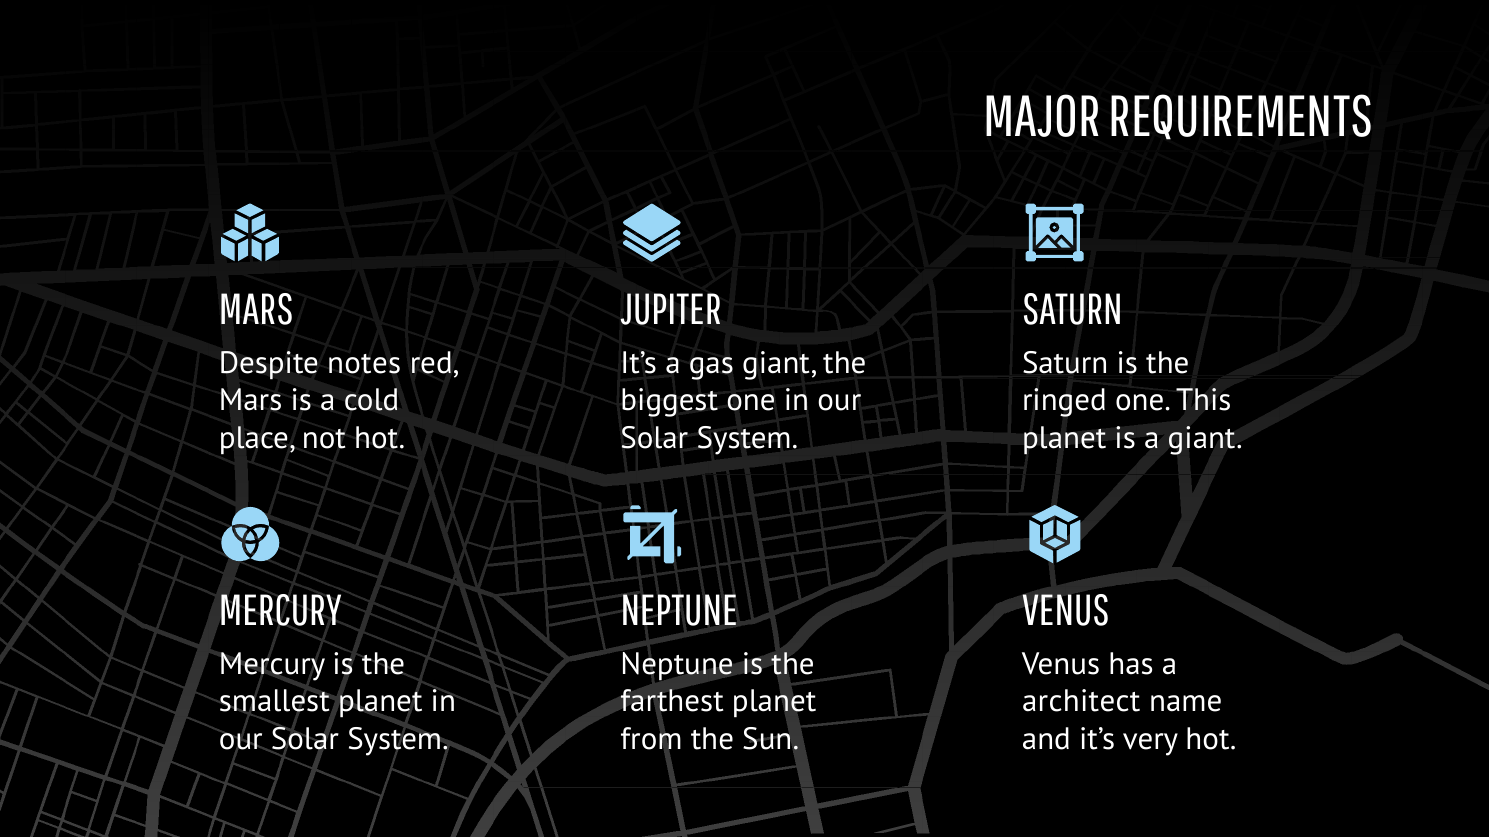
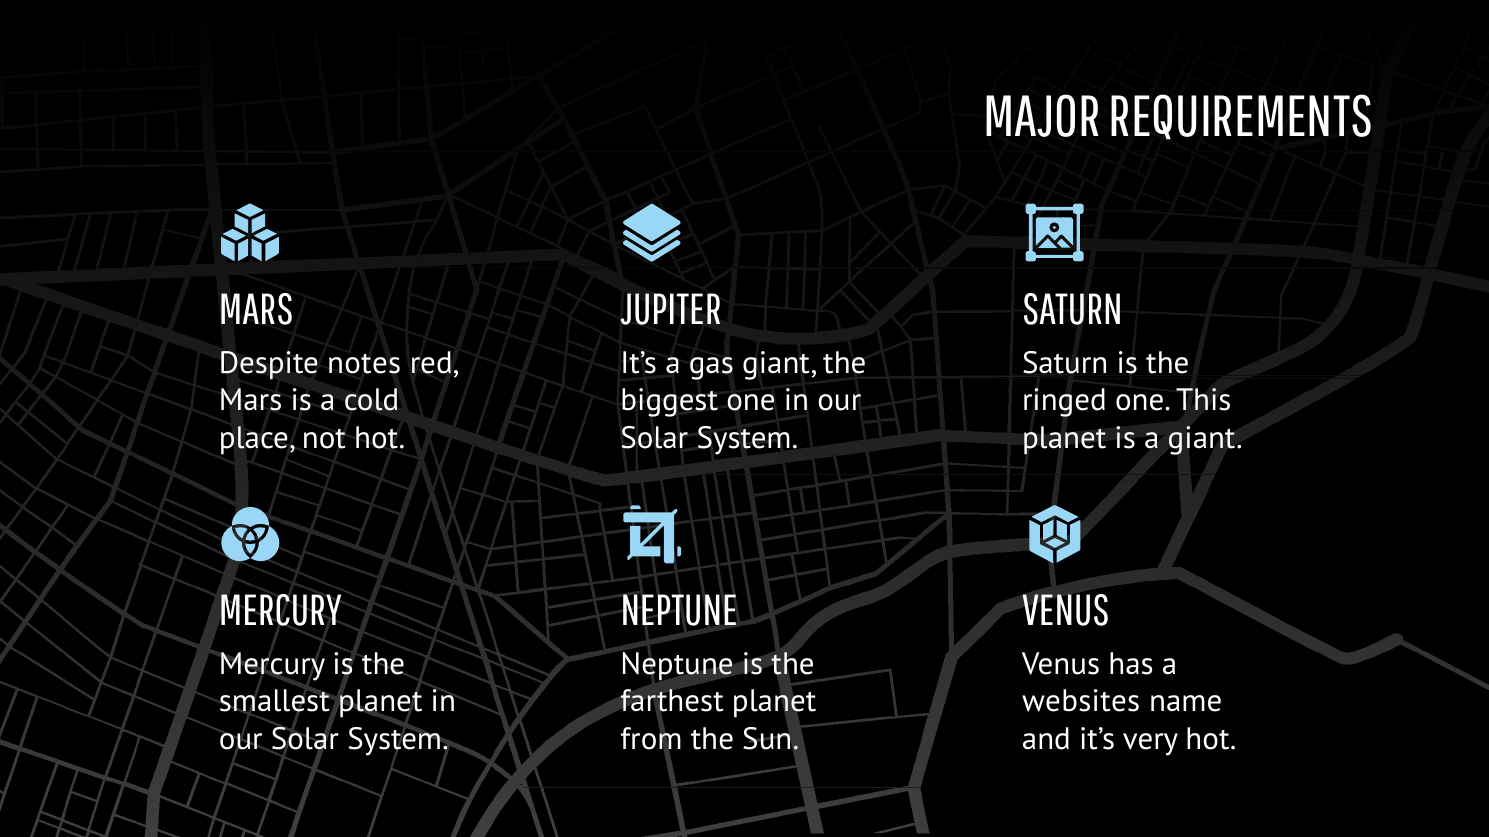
architect: architect -> websites
